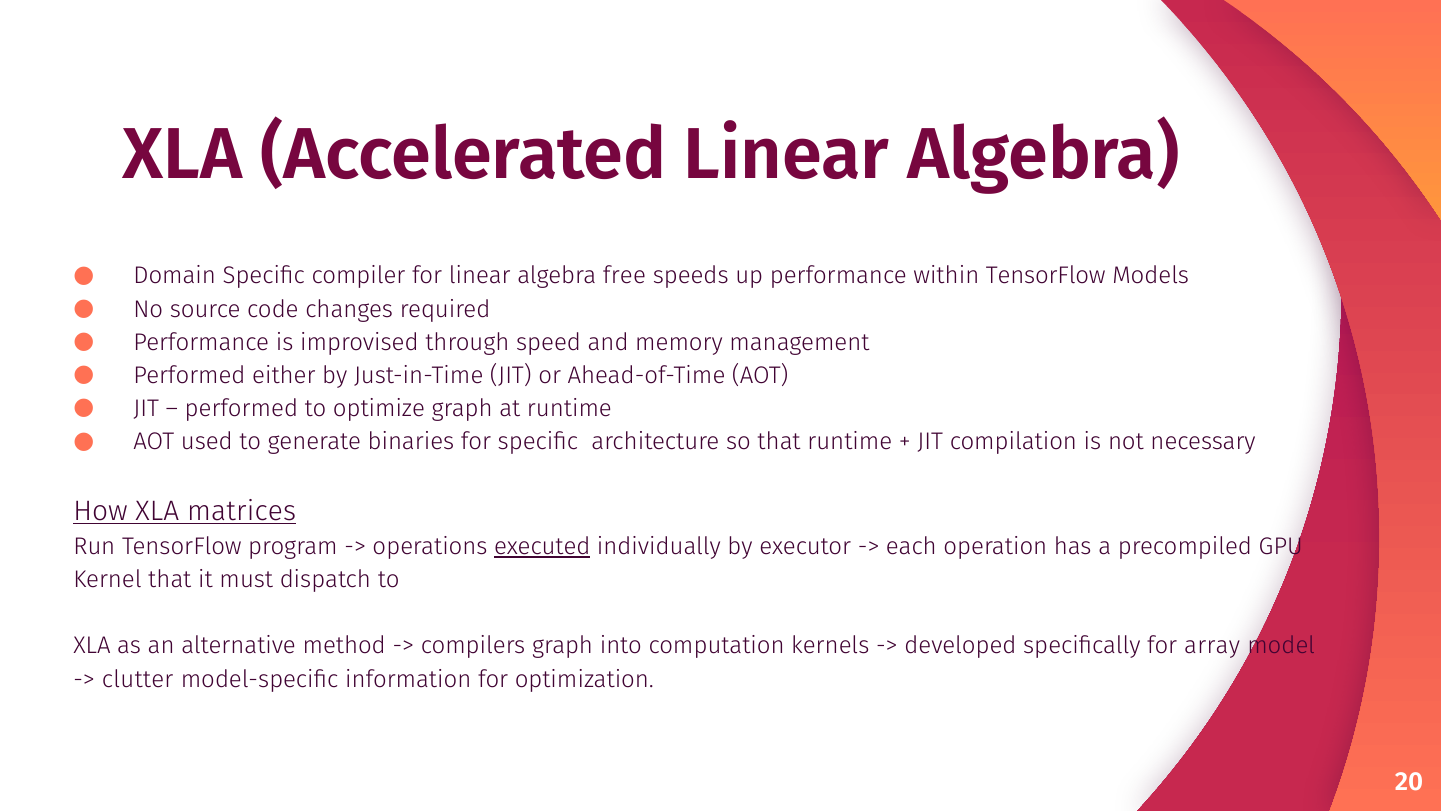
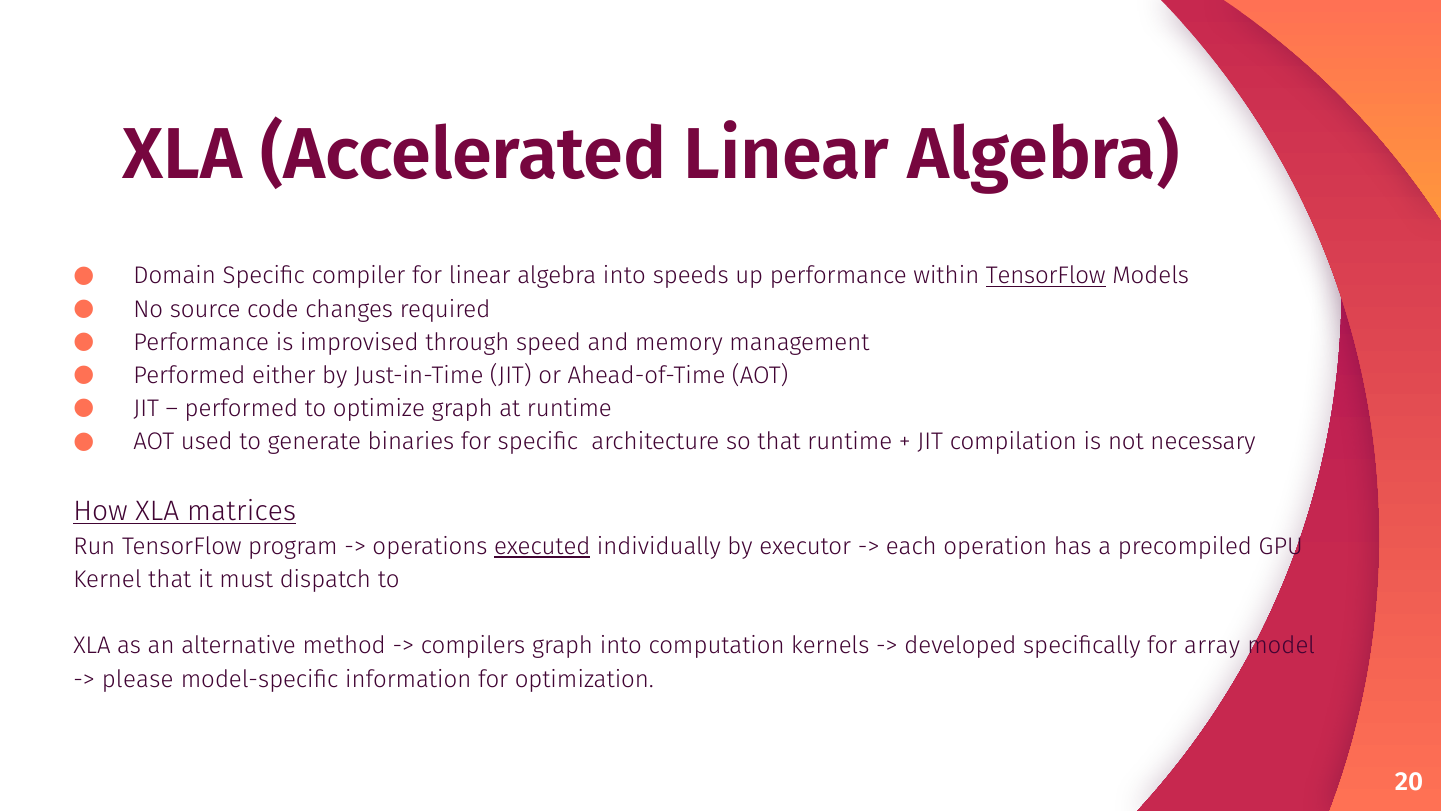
algebra free: free -> into
TensorFlow at (1046, 276) underline: none -> present
clutter: clutter -> please
